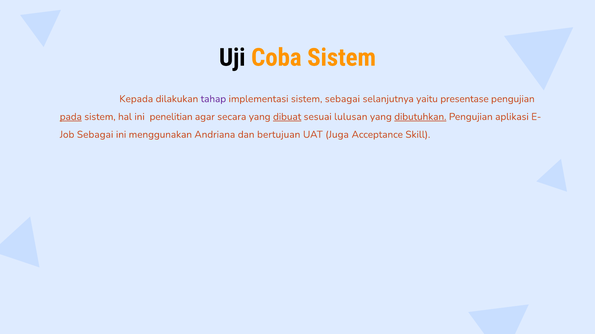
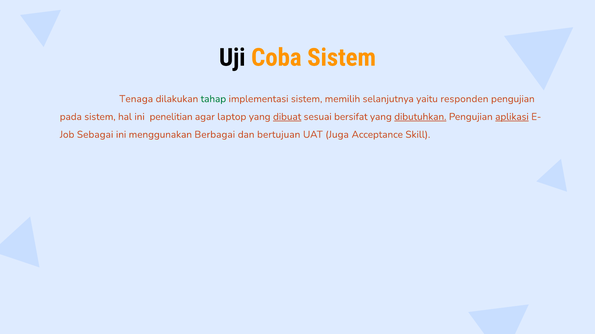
Kepada: Kepada -> Tenaga
tahap colour: purple -> green
sistem sebagai: sebagai -> memilih
presentase: presentase -> responden
pada underline: present -> none
secara: secara -> laptop
lulusan: lulusan -> bersifat
aplikasi underline: none -> present
Andriana: Andriana -> Berbagai
